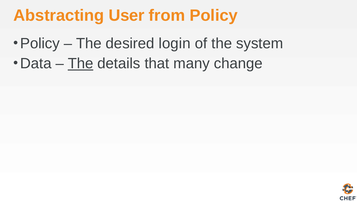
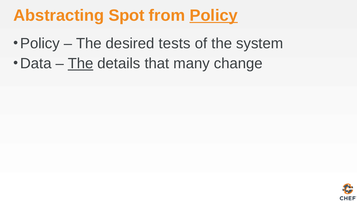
User: User -> Spot
Policy at (214, 15) underline: none -> present
login: login -> tests
